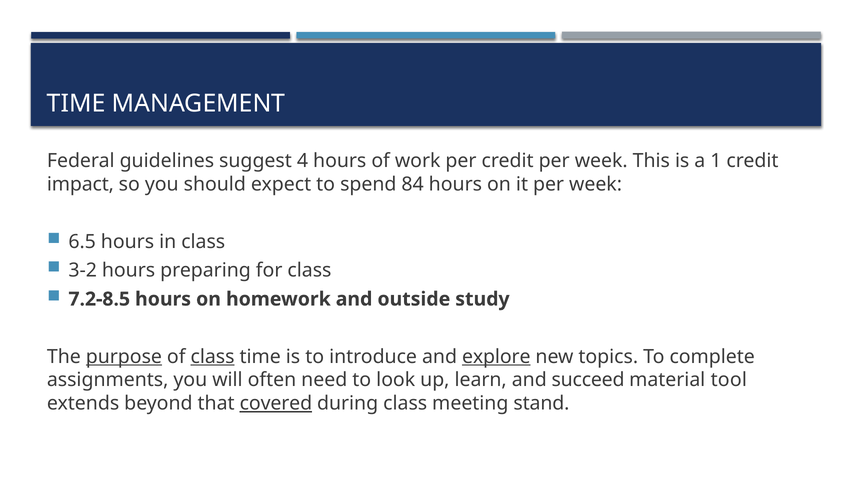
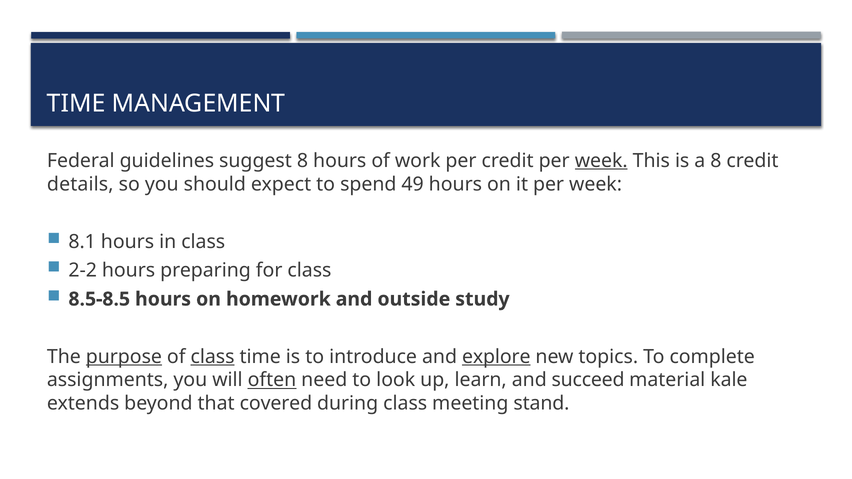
suggest 4: 4 -> 8
week at (601, 161) underline: none -> present
a 1: 1 -> 8
impact: impact -> details
84: 84 -> 49
6.5: 6.5 -> 8.1
3-2: 3-2 -> 2-2
7.2-8.5: 7.2-8.5 -> 8.5-8.5
often underline: none -> present
tool: tool -> kale
covered underline: present -> none
